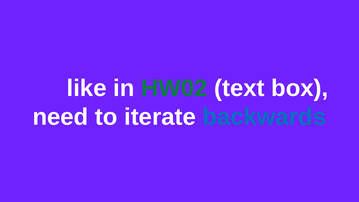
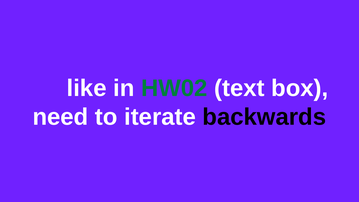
backwards colour: blue -> black
